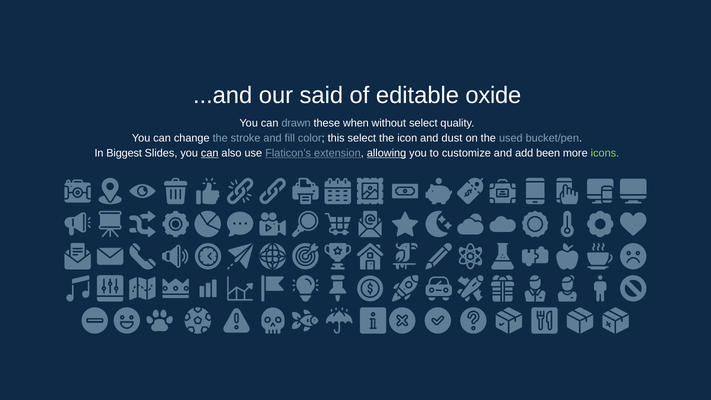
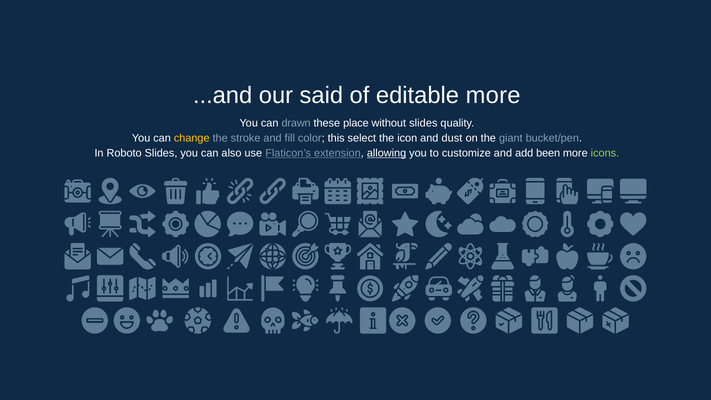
editable oxide: oxide -> more
when: when -> place
without select: select -> slides
change colour: white -> yellow
used: used -> giant
Biggest: Biggest -> Roboto
can at (210, 153) underline: present -> none
